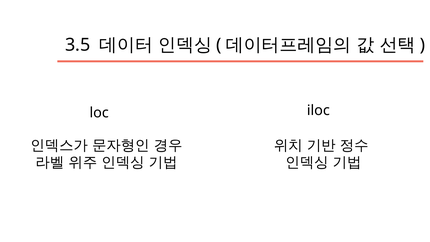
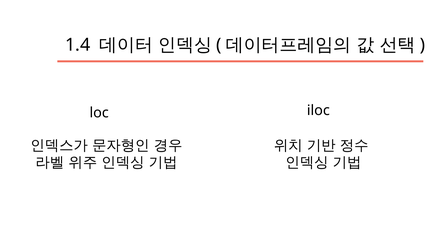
3.5: 3.5 -> 1.4
